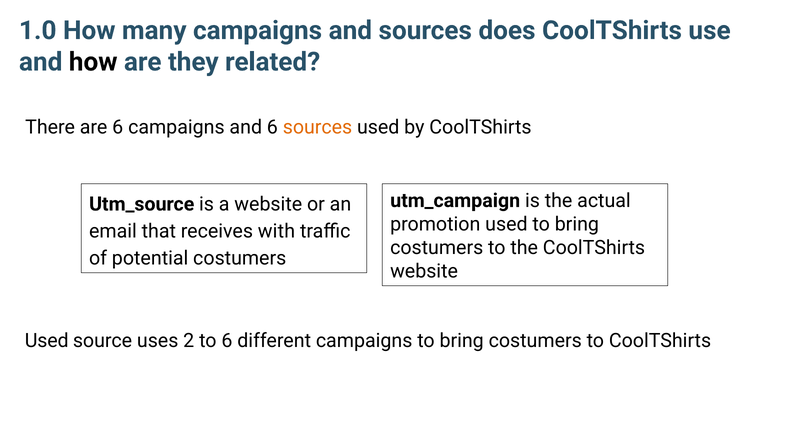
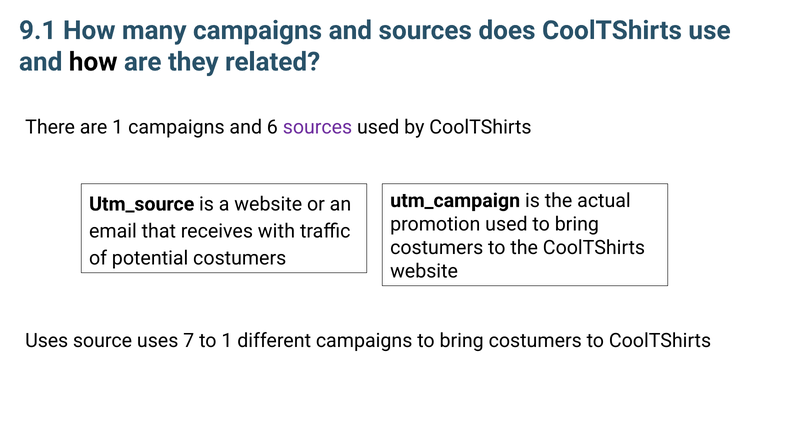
1.0: 1.0 -> 9.1
are 6: 6 -> 1
sources at (317, 127) colour: orange -> purple
Used at (47, 340): Used -> Uses
2: 2 -> 7
to 6: 6 -> 1
